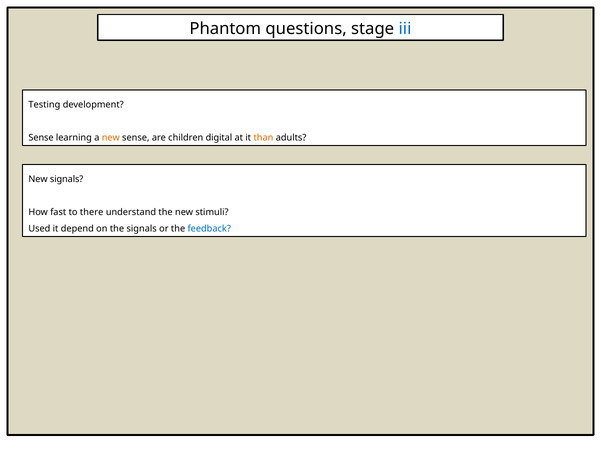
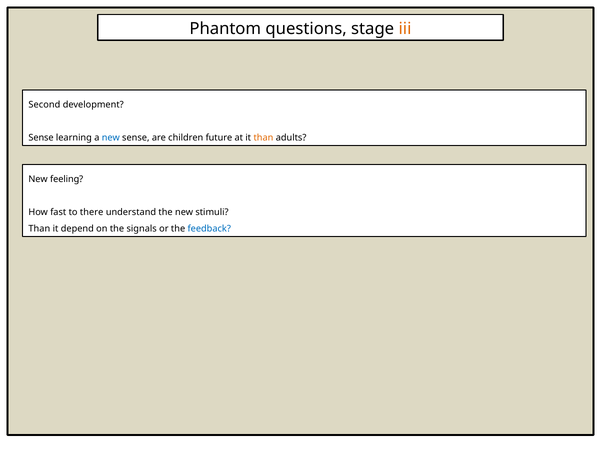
iii colour: blue -> orange
Testing: Testing -> Second
new at (111, 138) colour: orange -> blue
digital: digital -> future
New signals: signals -> feeling
Used at (39, 229): Used -> Than
